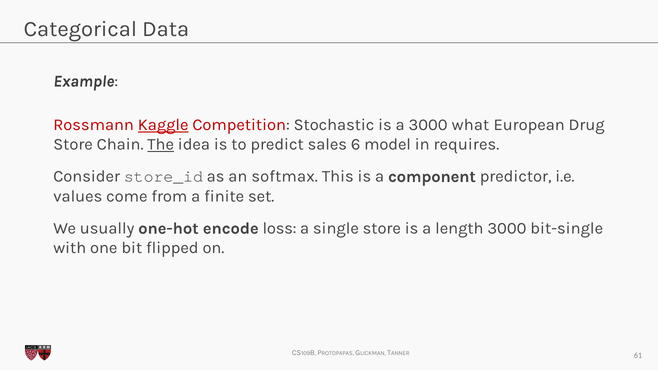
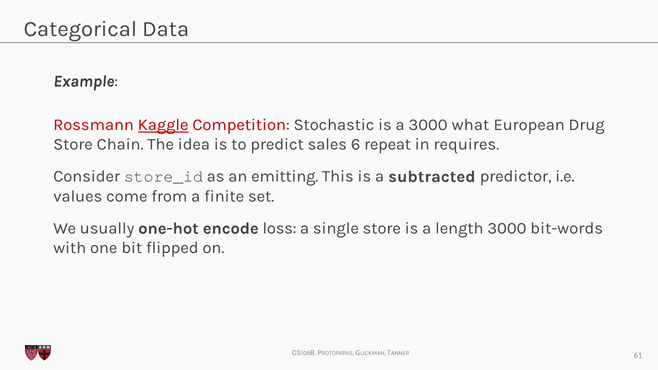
The underline: present -> none
model: model -> repeat
softmax: softmax -> emitting
component: component -> subtracted
bit-single: bit-single -> bit-words
